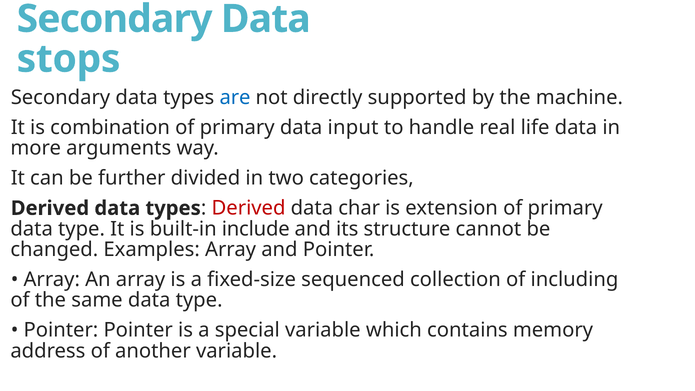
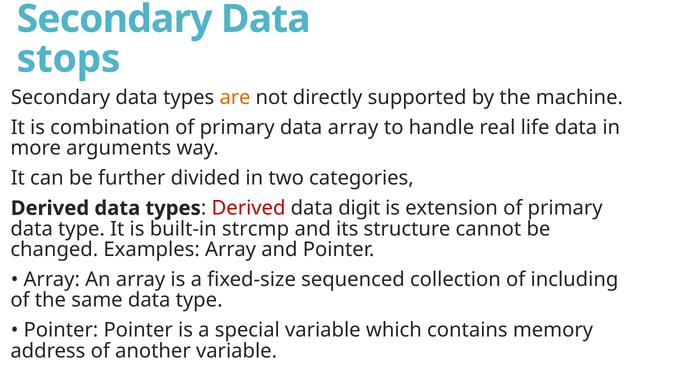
are colour: blue -> orange
data input: input -> array
char: char -> digit
include: include -> strcmp
